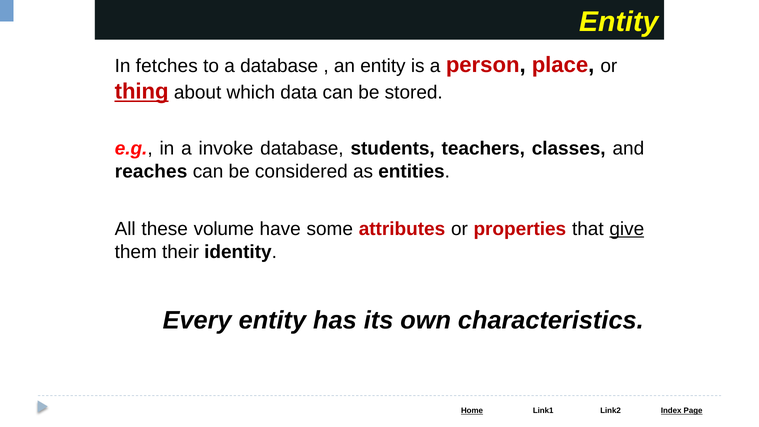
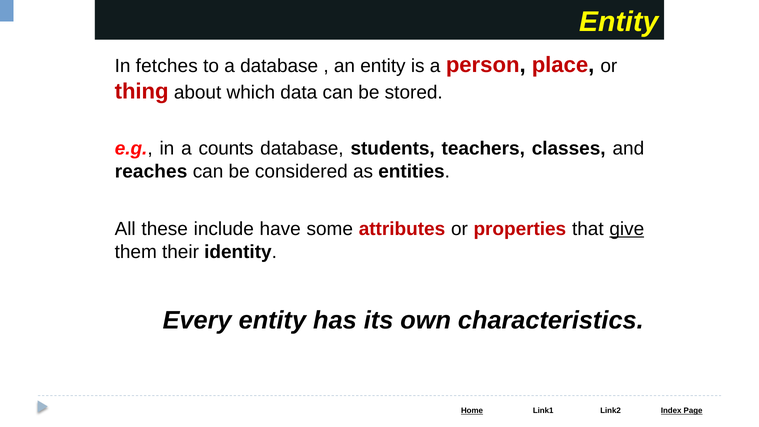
thing underline: present -> none
invoke: invoke -> counts
volume: volume -> include
